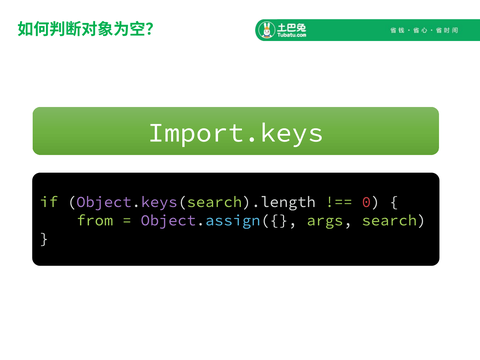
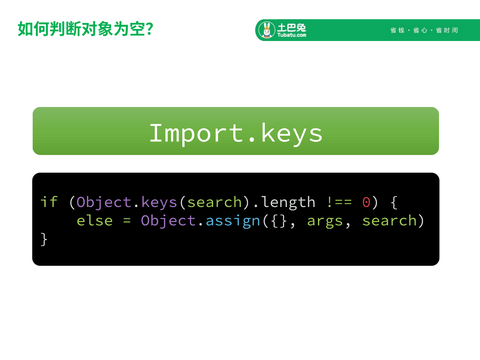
from: from -> else
